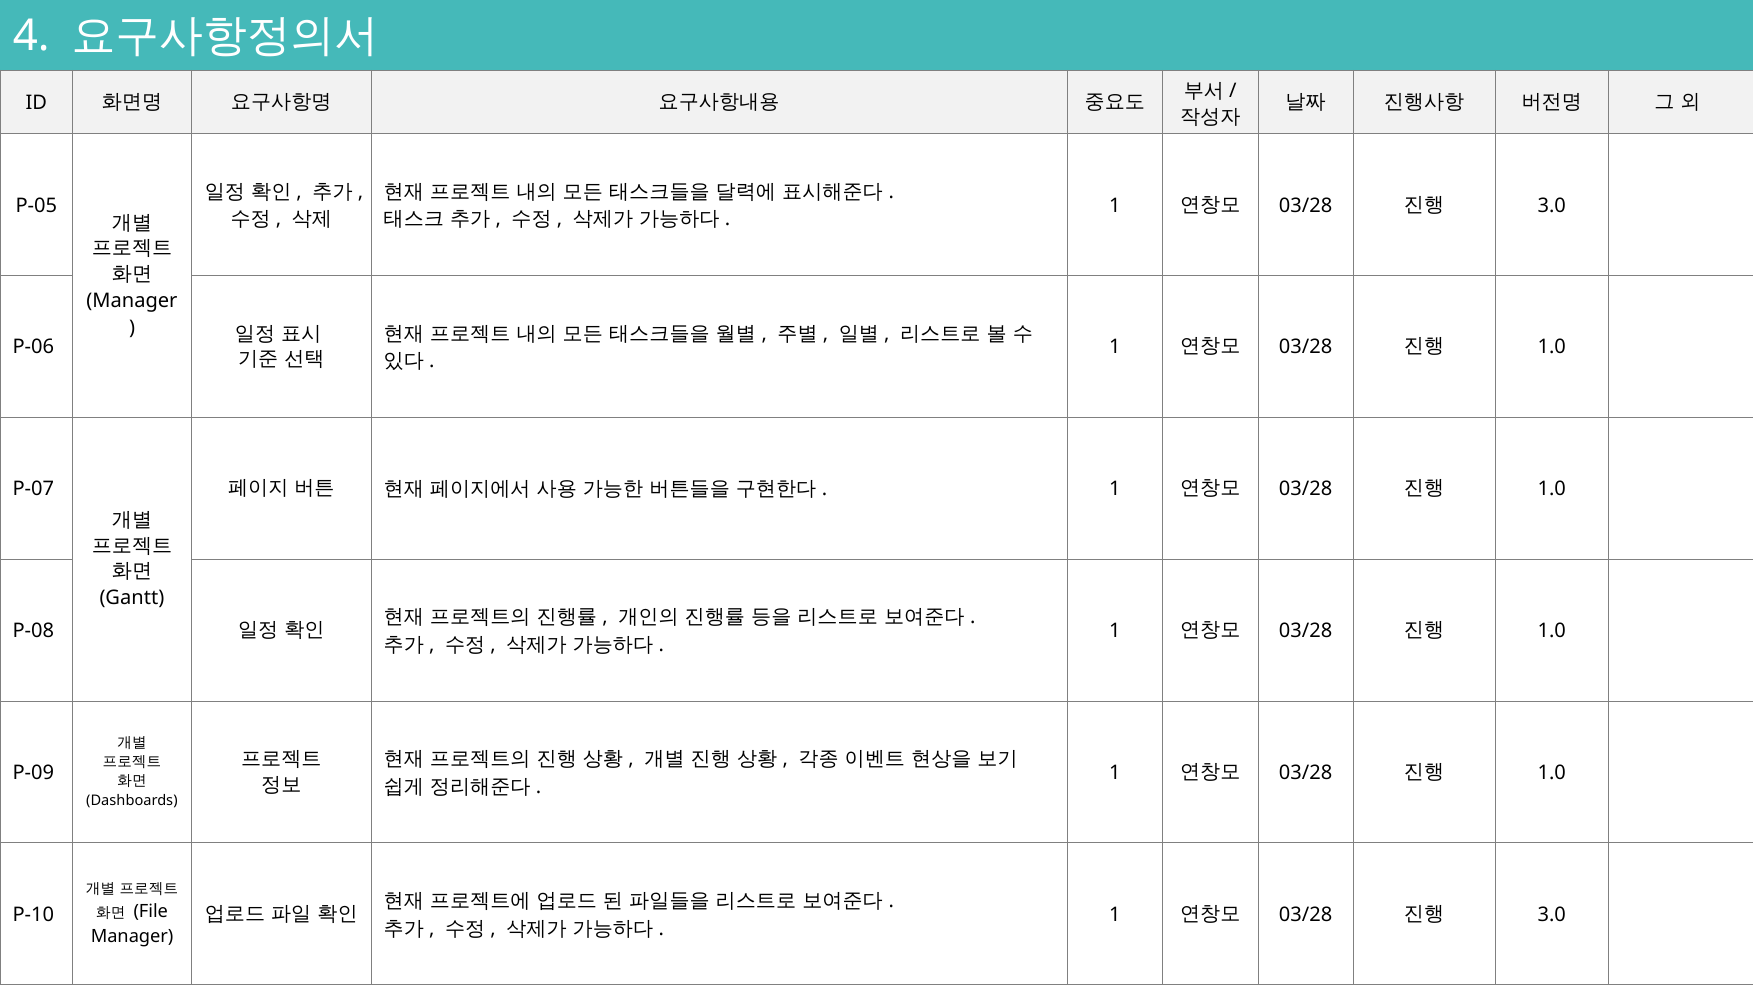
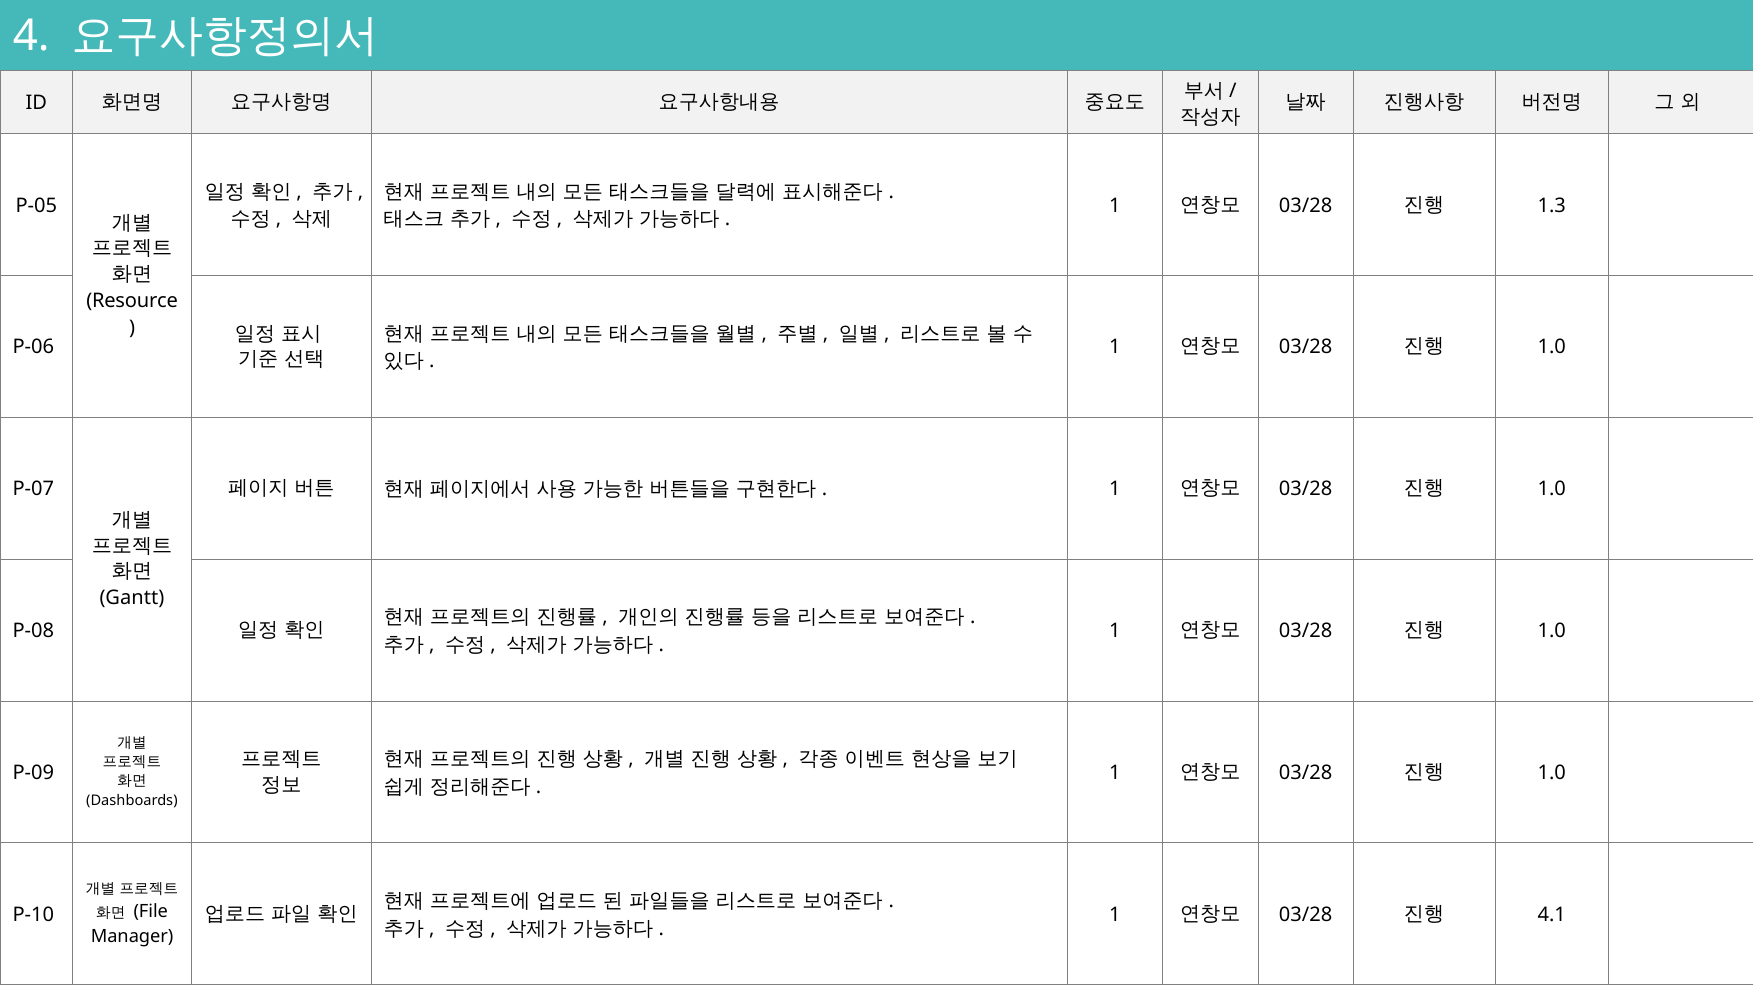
3.0 at (1552, 205): 3.0 -> 1.3
Manager at (132, 301): Manager -> Resource
3.0 at (1552, 915): 3.0 -> 4.1
